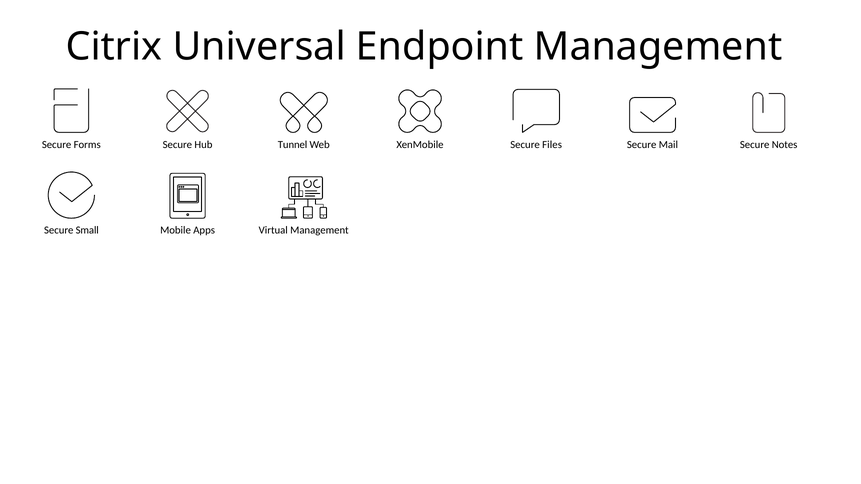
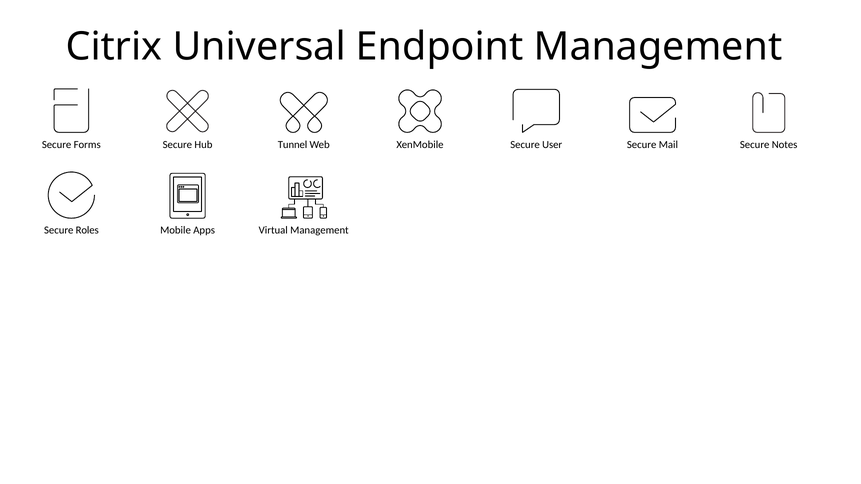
Files: Files -> User
Small: Small -> Roles
